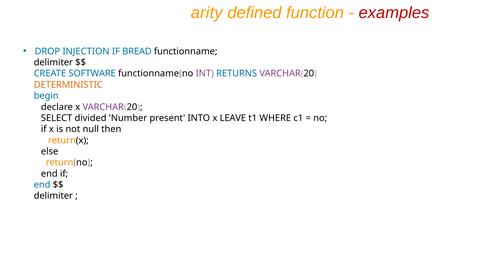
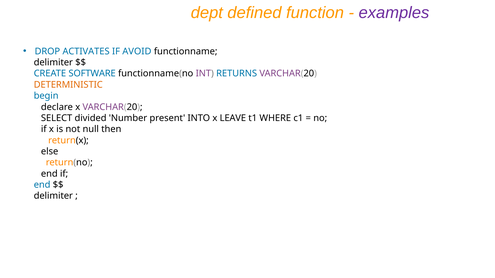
arity: arity -> dept
examples colour: red -> purple
INJECTION: INJECTION -> ACTIVATES
BREAD: BREAD -> AVOID
